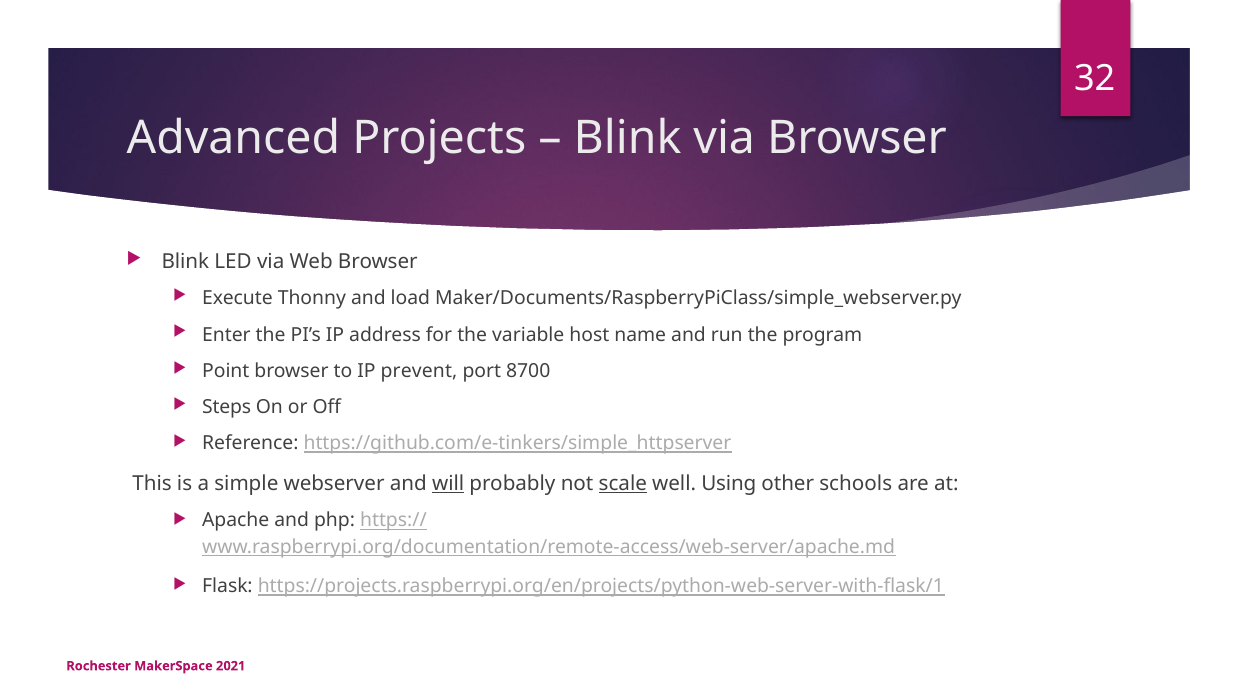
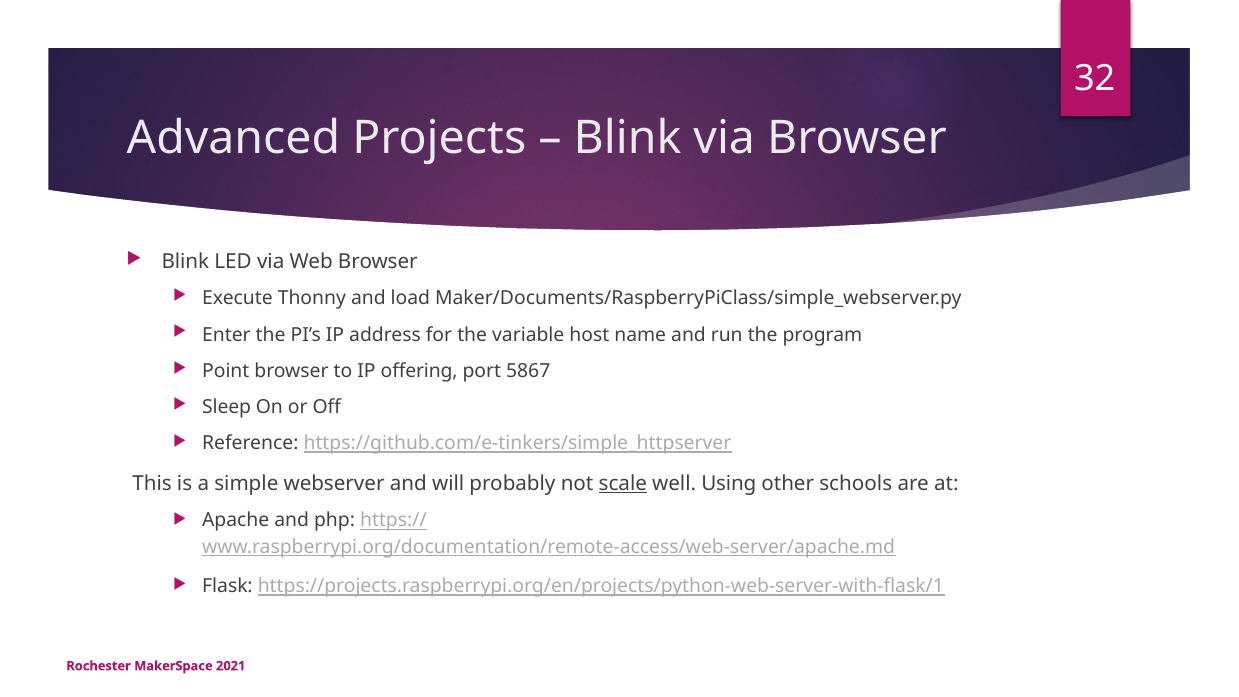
prevent: prevent -> offering
8700: 8700 -> 5867
Steps: Steps -> Sleep
will underline: present -> none
